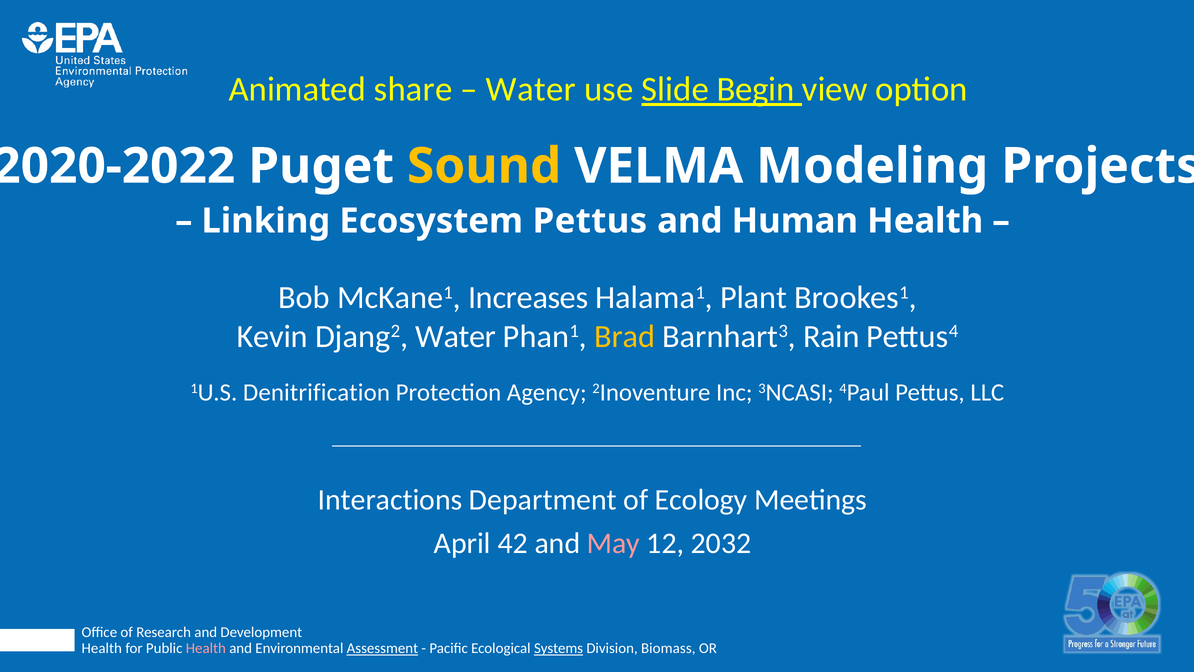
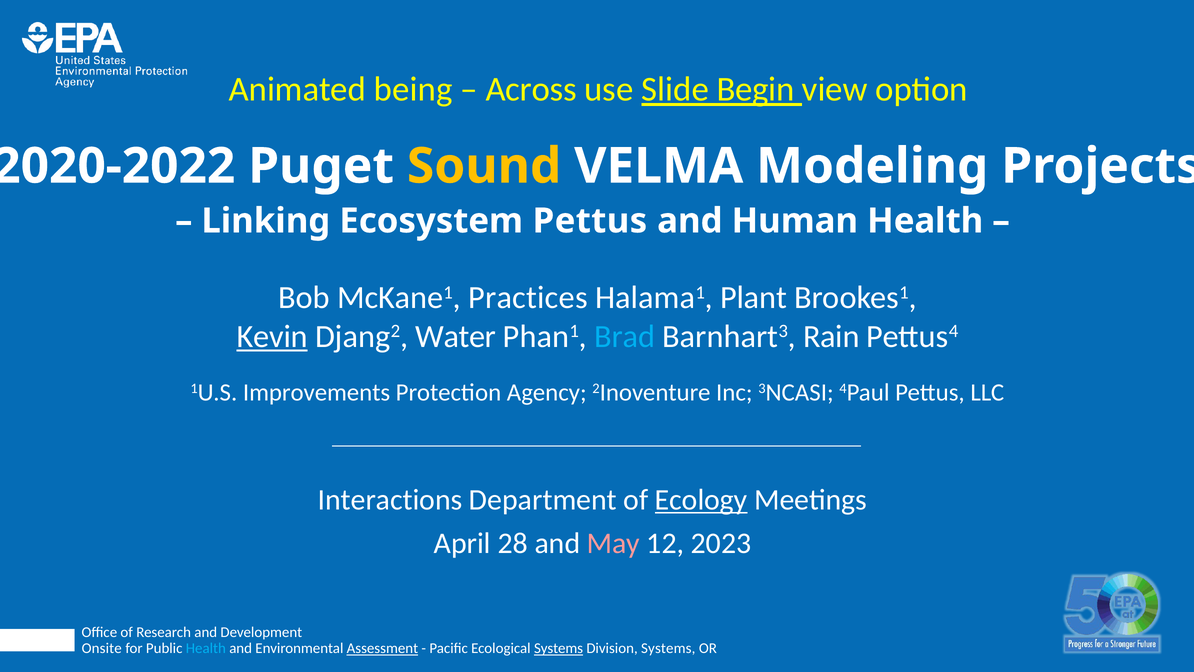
share: share -> being
Water at (531, 89): Water -> Across
Increases: Increases -> Practices
Kevin underline: none -> present
Brad colour: yellow -> light blue
Denitrification: Denitrification -> Improvements
Ecology underline: none -> present
42: 42 -> 28
2032: 2032 -> 2023
Health at (102, 648): Health -> Onsite
Health at (206, 648) colour: pink -> light blue
Division Biomass: Biomass -> Systems
